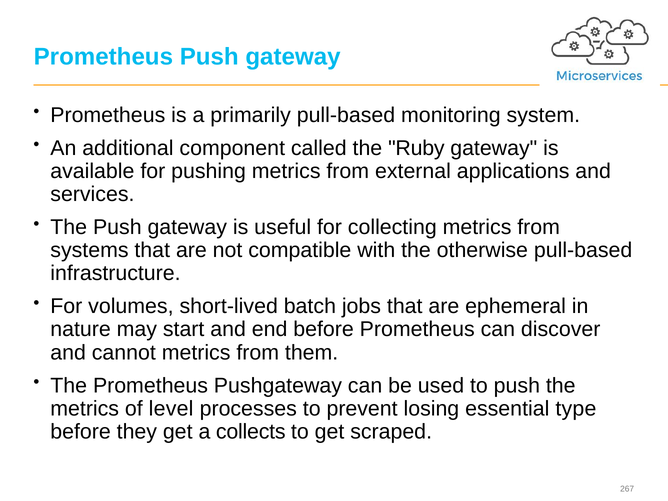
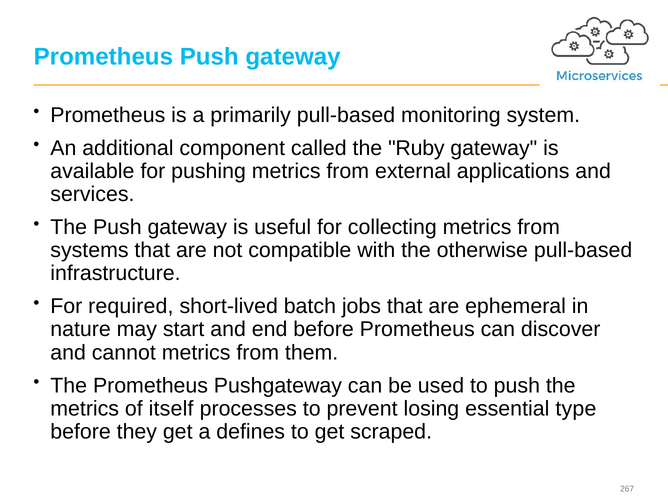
volumes: volumes -> required
level: level -> itself
collects: collects -> defines
